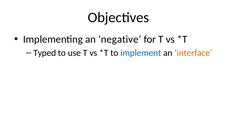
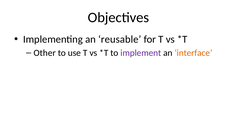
negative: negative -> reusable
Typed: Typed -> Other
implement colour: blue -> purple
